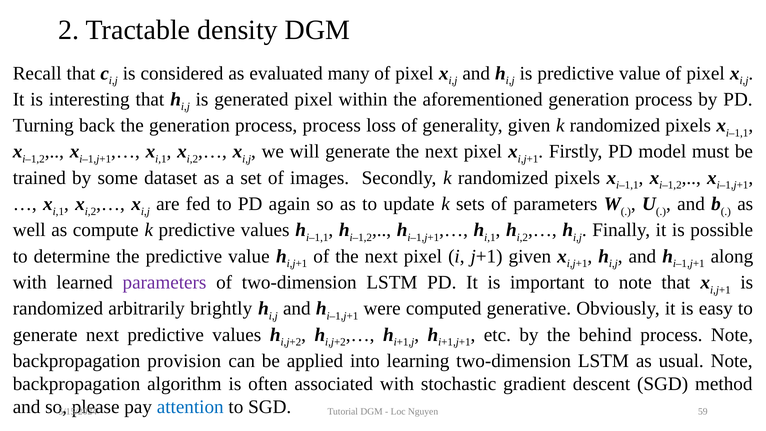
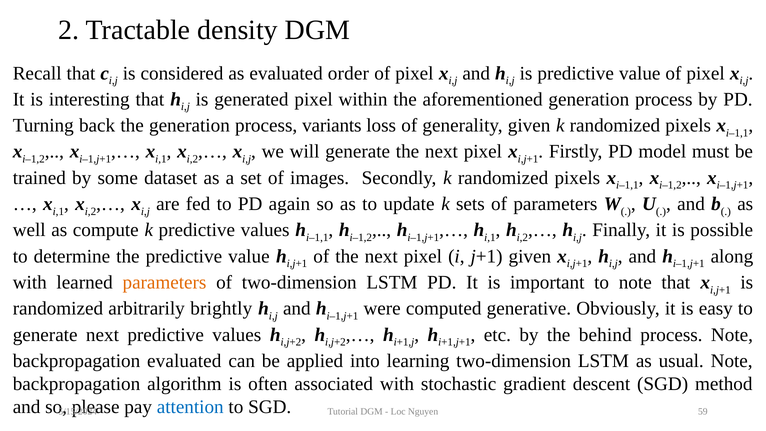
many: many -> order
process process: process -> variants
parameters at (164, 282) colour: purple -> orange
backpropagation provision: provision -> evaluated
